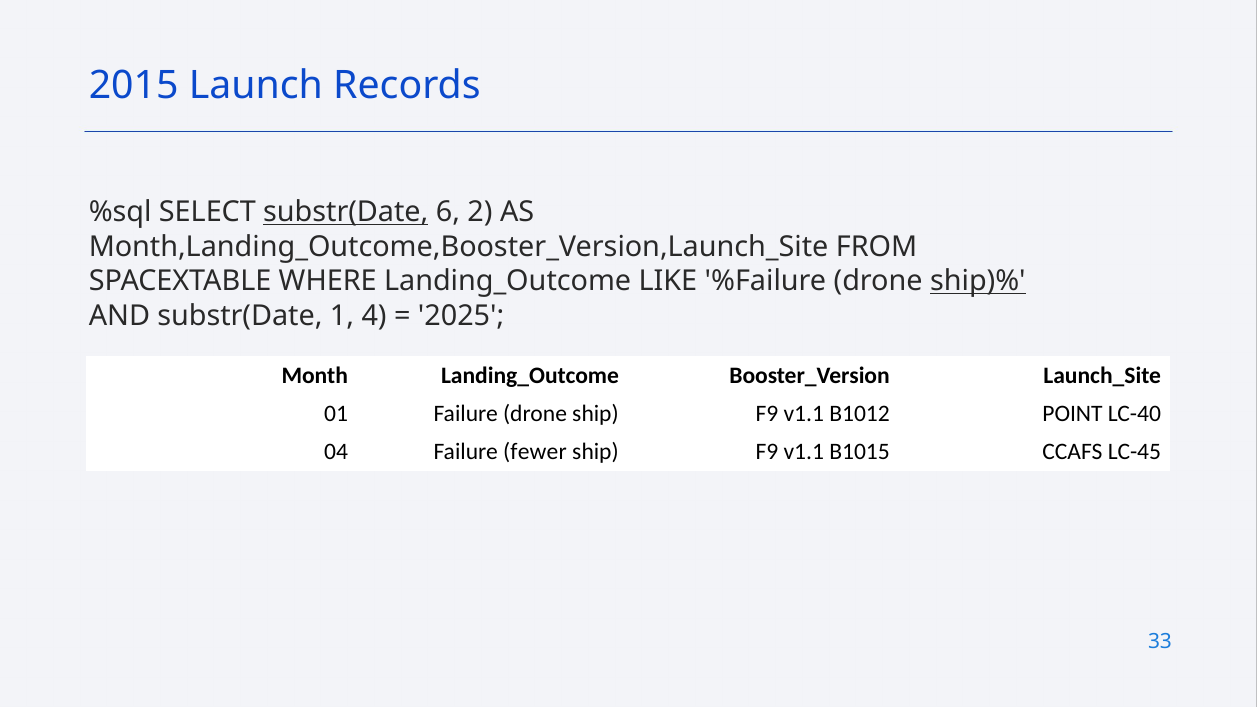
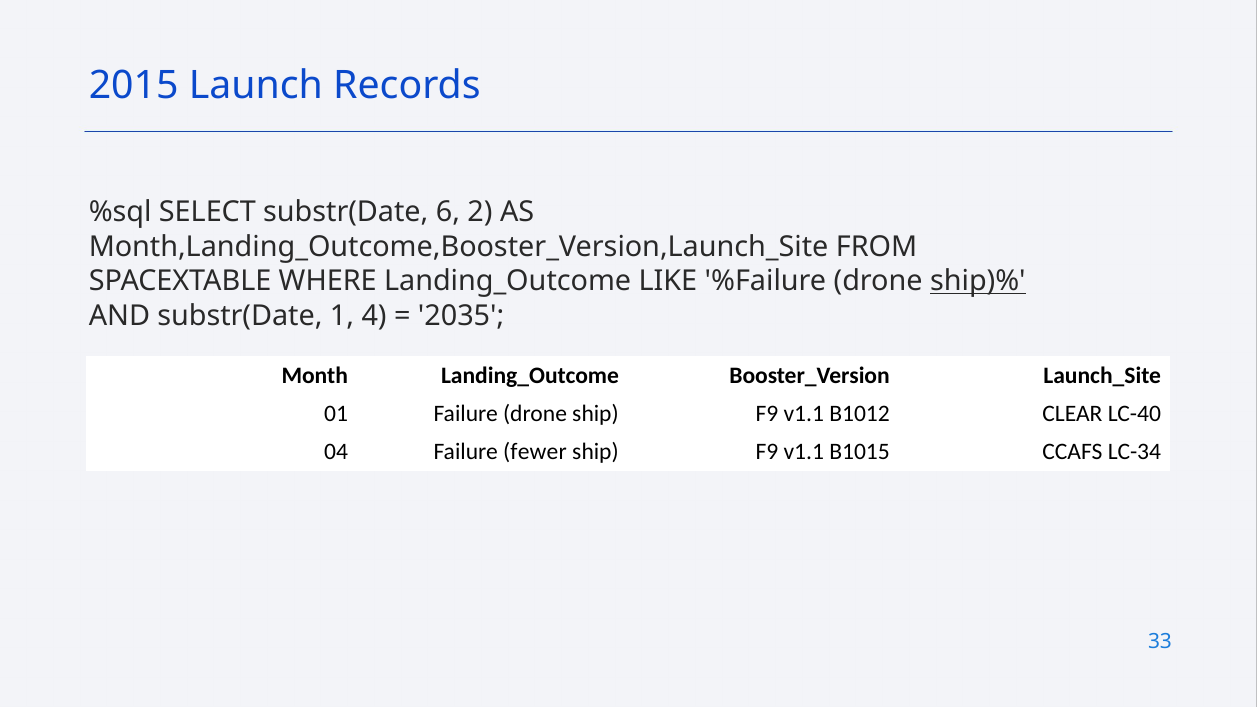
substr(Date at (346, 212) underline: present -> none
2025: 2025 -> 2035
POINT: POINT -> CLEAR
LC-45: LC-45 -> LC-34
